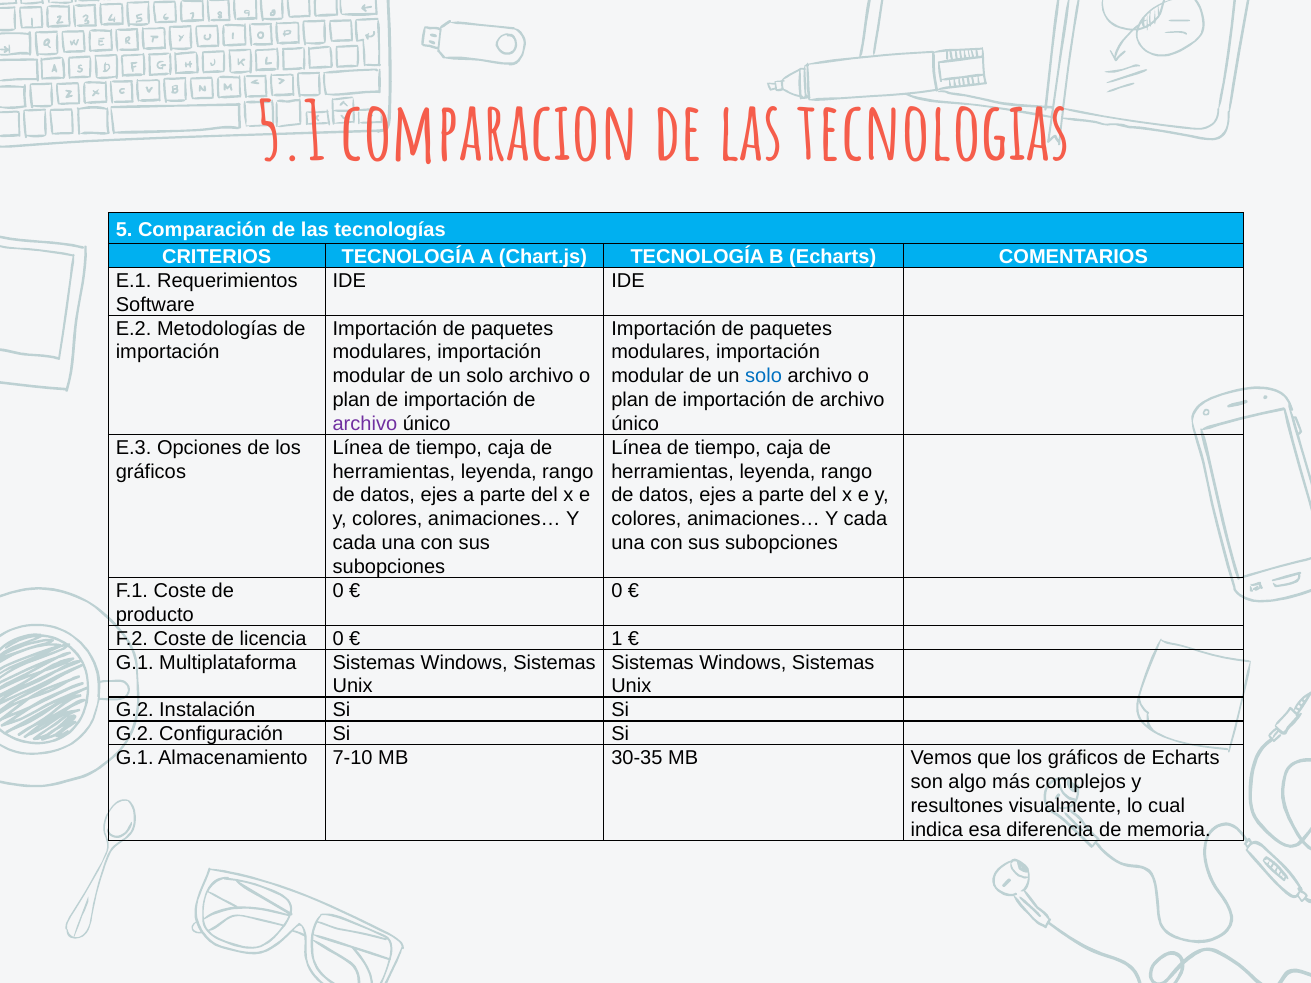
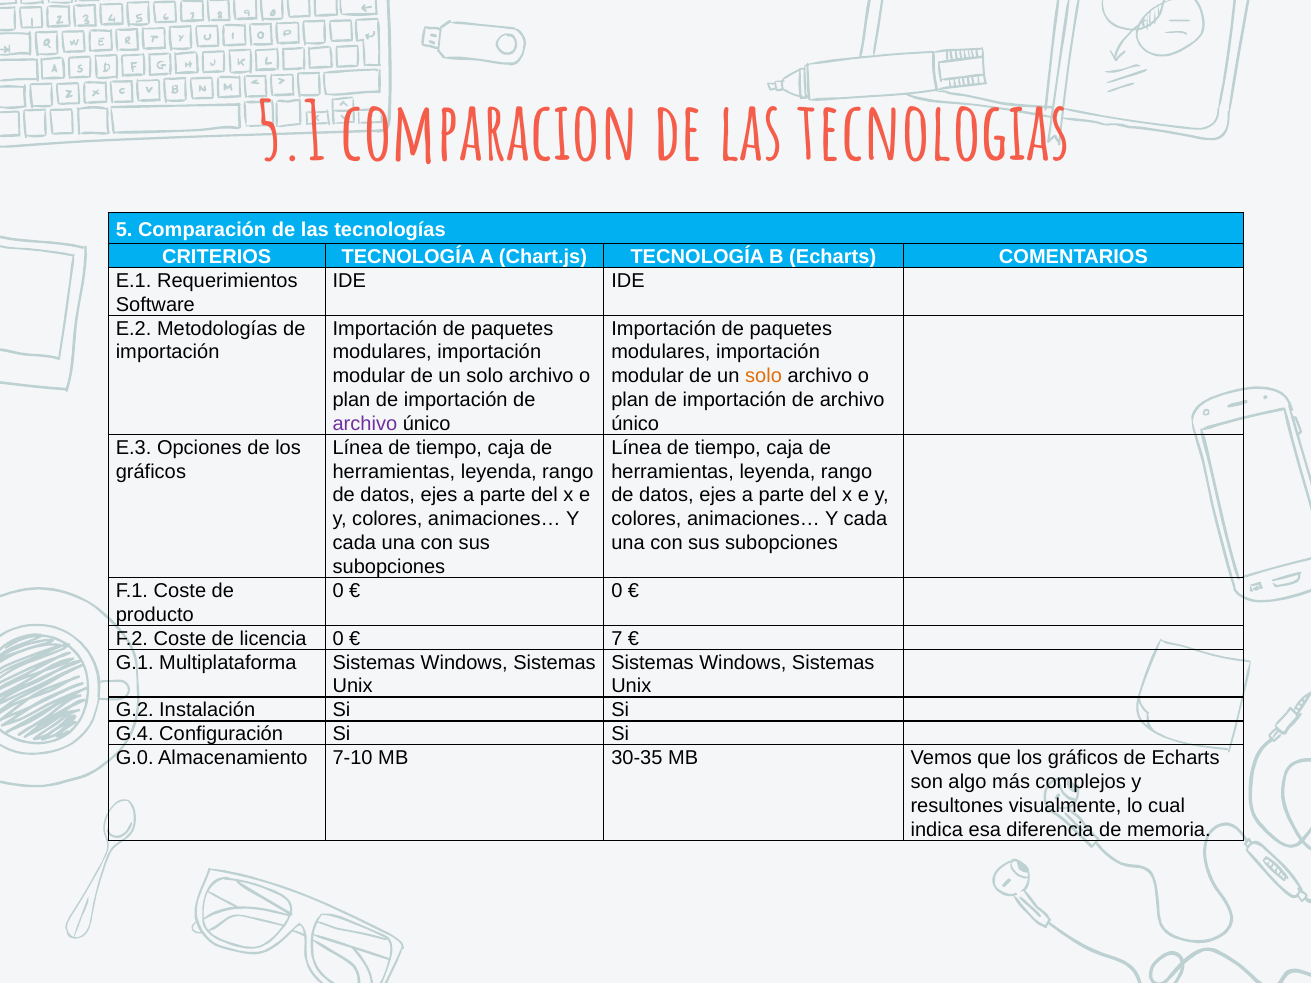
solo at (764, 376) colour: blue -> orange
1: 1 -> 7
G.2 at (135, 734): G.2 -> G.4
G.1 at (135, 758): G.1 -> G.0
